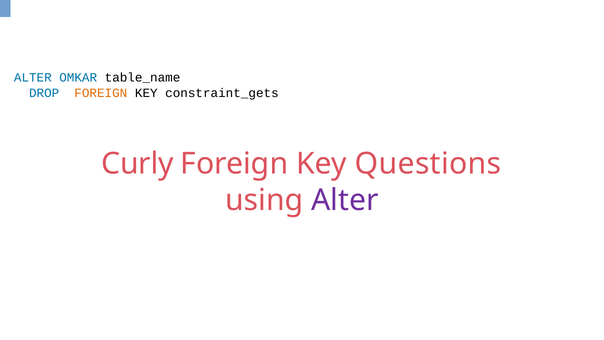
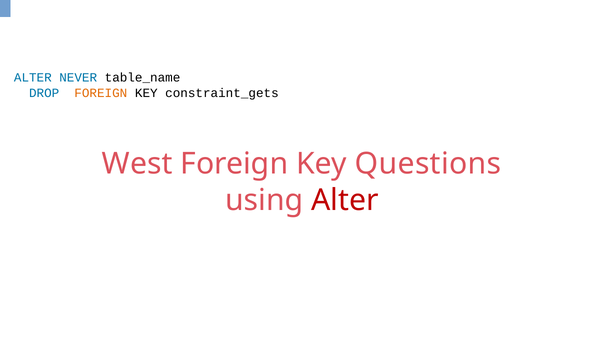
OMKAR: OMKAR -> NEVER
Curly: Curly -> West
Alter at (345, 200) colour: purple -> red
